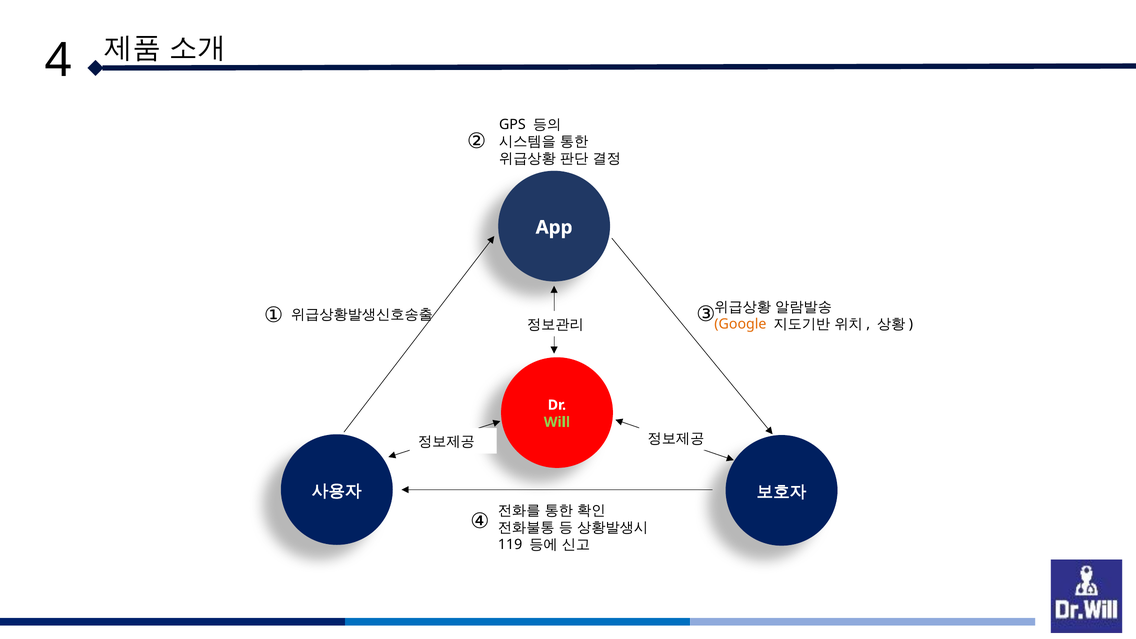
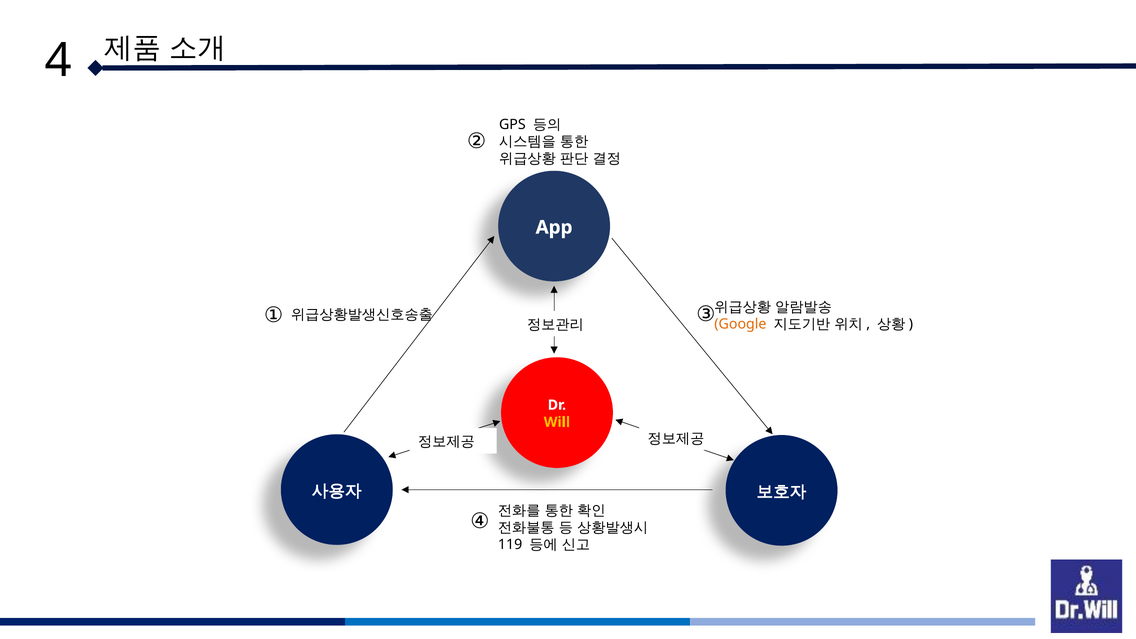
Will colour: light green -> yellow
